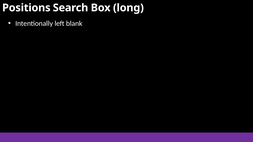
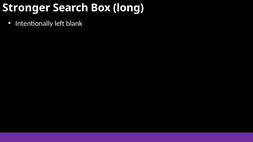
Positions: Positions -> Stronger
